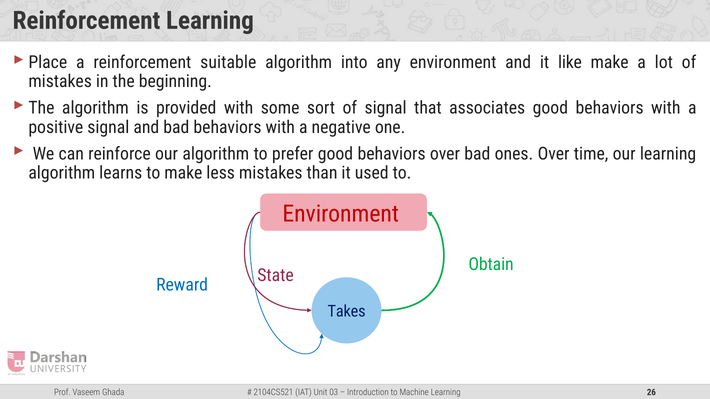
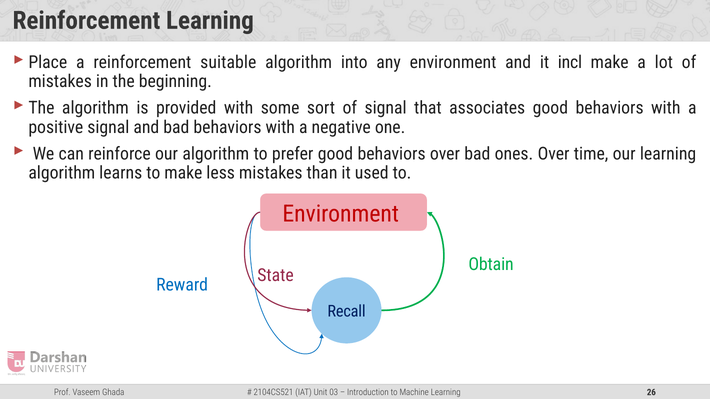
like: like -> incl
Takes: Takes -> Recall
